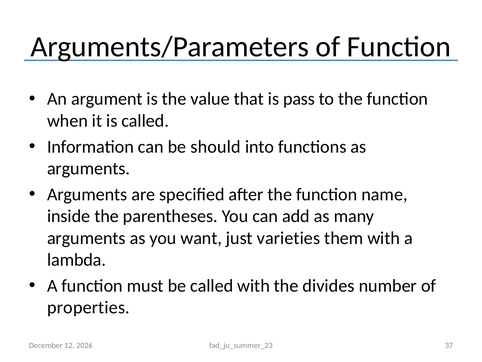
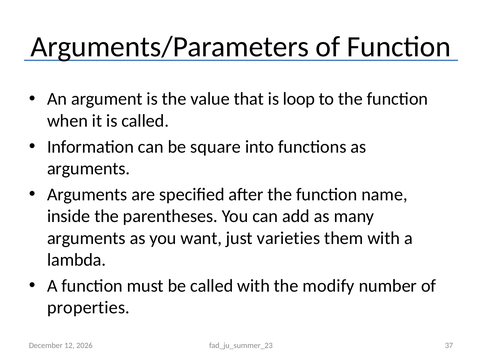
pass: pass -> loop
should: should -> square
divides: divides -> modify
